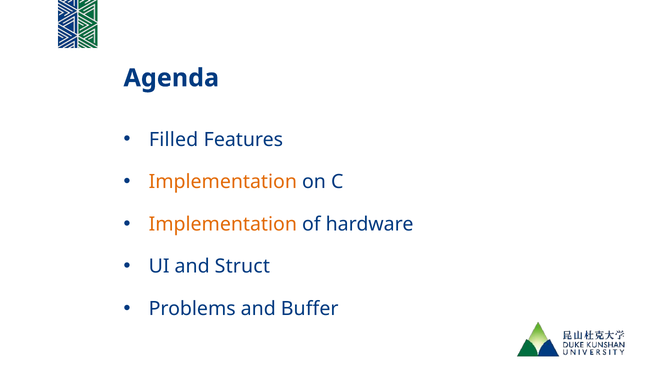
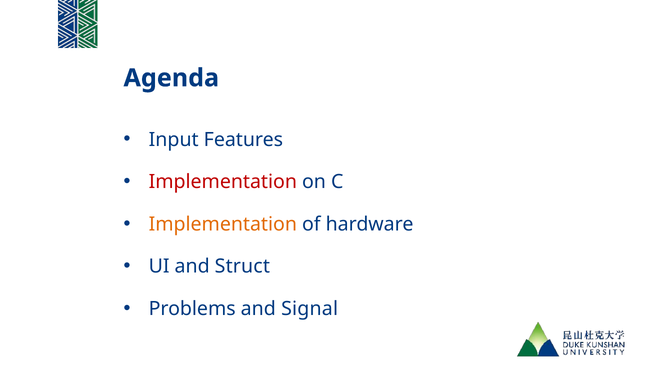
Filled: Filled -> Input
Implementation at (223, 182) colour: orange -> red
Buffer: Buffer -> Signal
